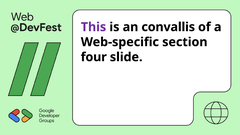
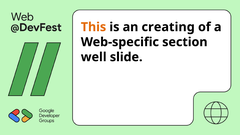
This colour: purple -> orange
convallis: convallis -> creating
four: four -> well
